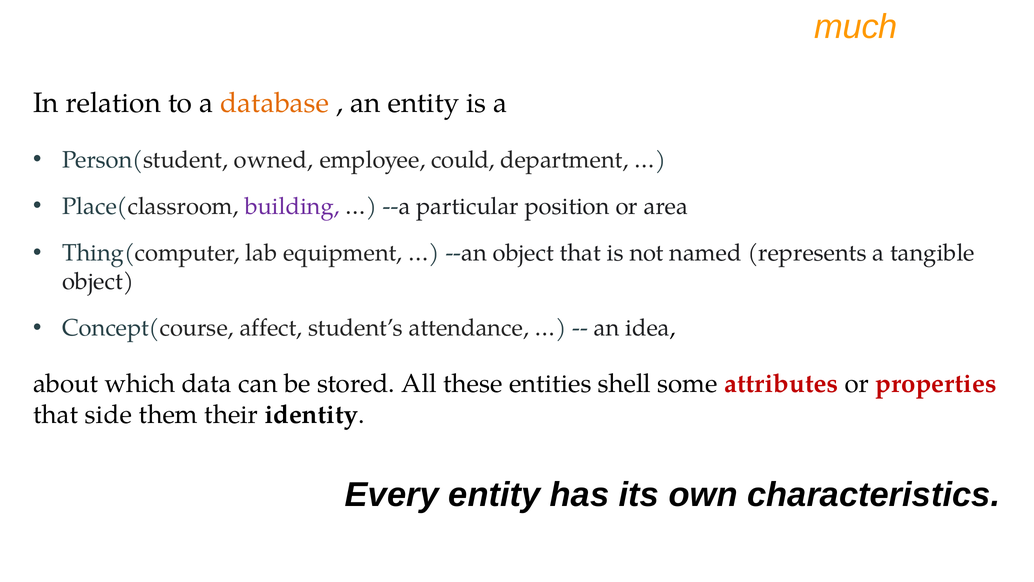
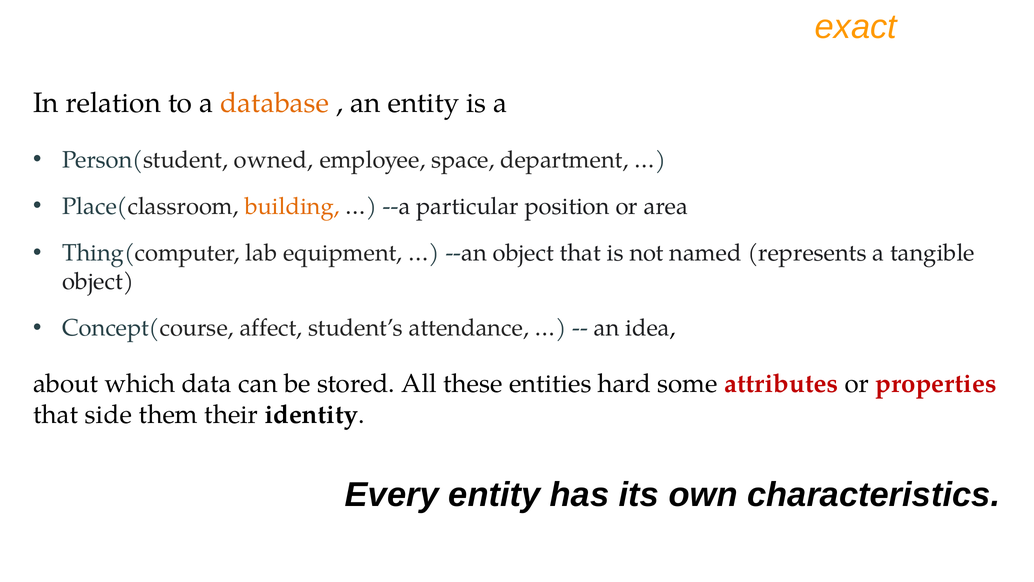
much: much -> exact
could: could -> space
building colour: purple -> orange
shell: shell -> hard
